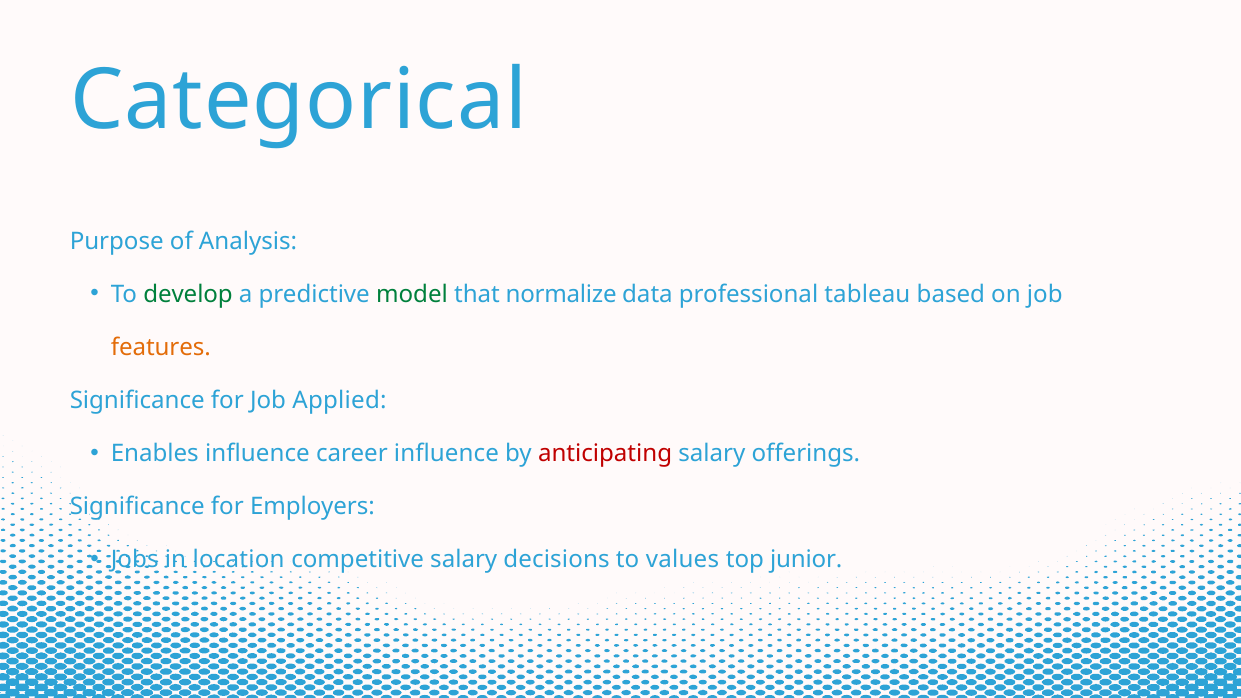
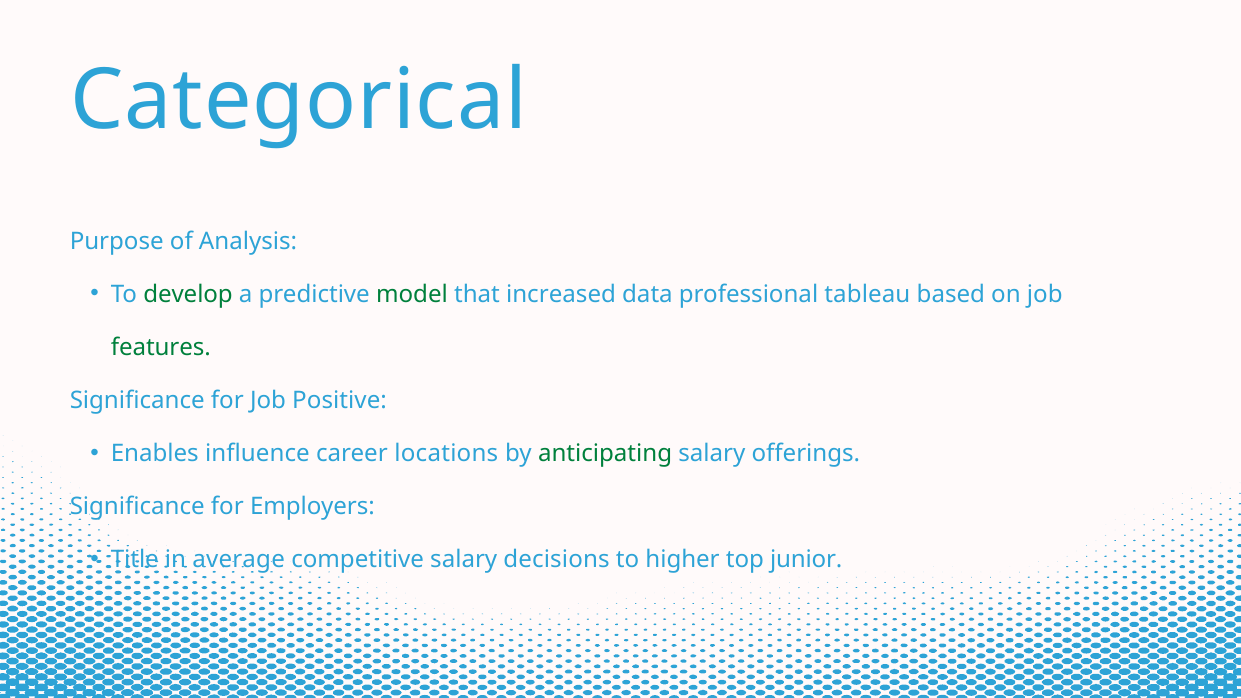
normalize: normalize -> increased
features colour: orange -> green
Applied: Applied -> Positive
career influence: influence -> locations
anticipating colour: red -> green
Jobs: Jobs -> Title
location: location -> average
values: values -> higher
